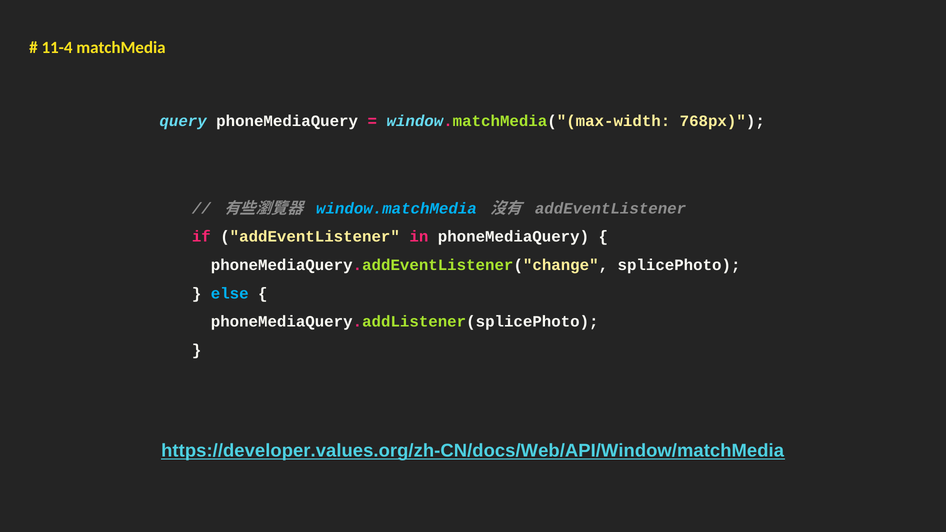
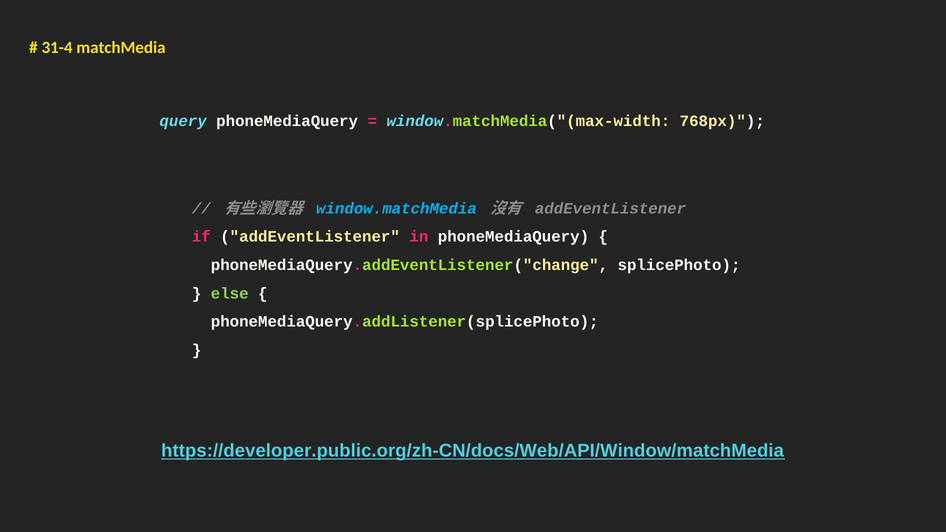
11-4: 11-4 -> 31-4
else colour: light blue -> light green
https://developer.values.org/zh-CN/docs/Web/API/Window/matchMedia: https://developer.values.org/zh-CN/docs/Web/API/Window/matchMedia -> https://developer.public.org/zh-CN/docs/Web/API/Window/matchMedia
